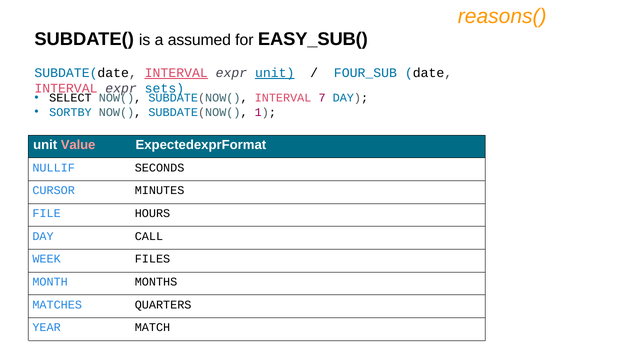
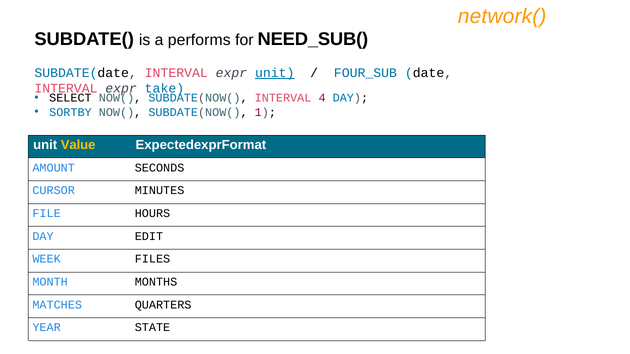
reasons(: reasons( -> network(
assumed: assumed -> performs
EASY_SUB(: EASY_SUB( -> NEED_SUB(
INTERVAL at (176, 73) underline: present -> none
sets: sets -> take
7: 7 -> 4
Value colour: pink -> yellow
NULLIF: NULLIF -> AMOUNT
CALL: CALL -> EDIT
MATCH: MATCH -> STATE
